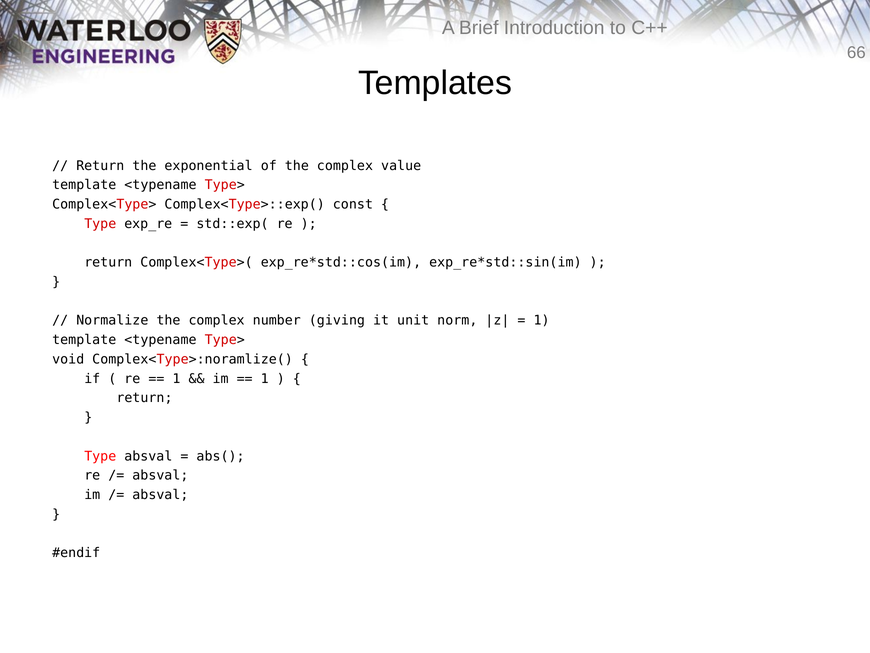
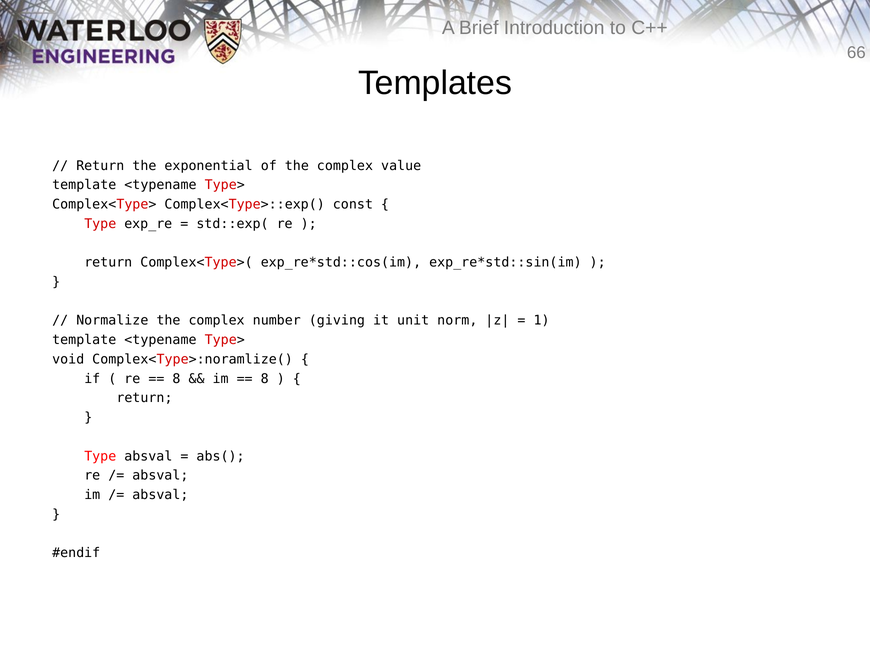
1 at (176, 378): 1 -> 8
1 at (265, 378): 1 -> 8
